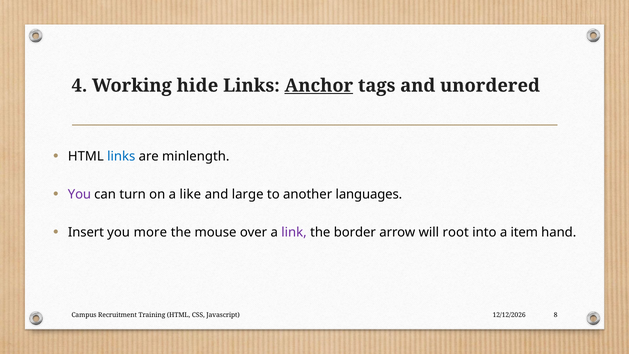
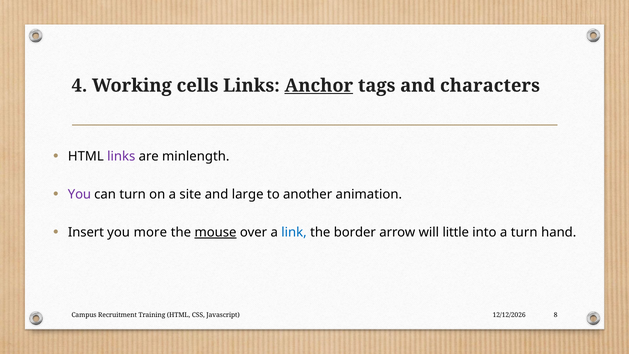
hide: hide -> cells
unordered: unordered -> characters
links at (121, 156) colour: blue -> purple
like: like -> site
languages: languages -> animation
mouse underline: none -> present
link colour: purple -> blue
root: root -> little
a item: item -> turn
